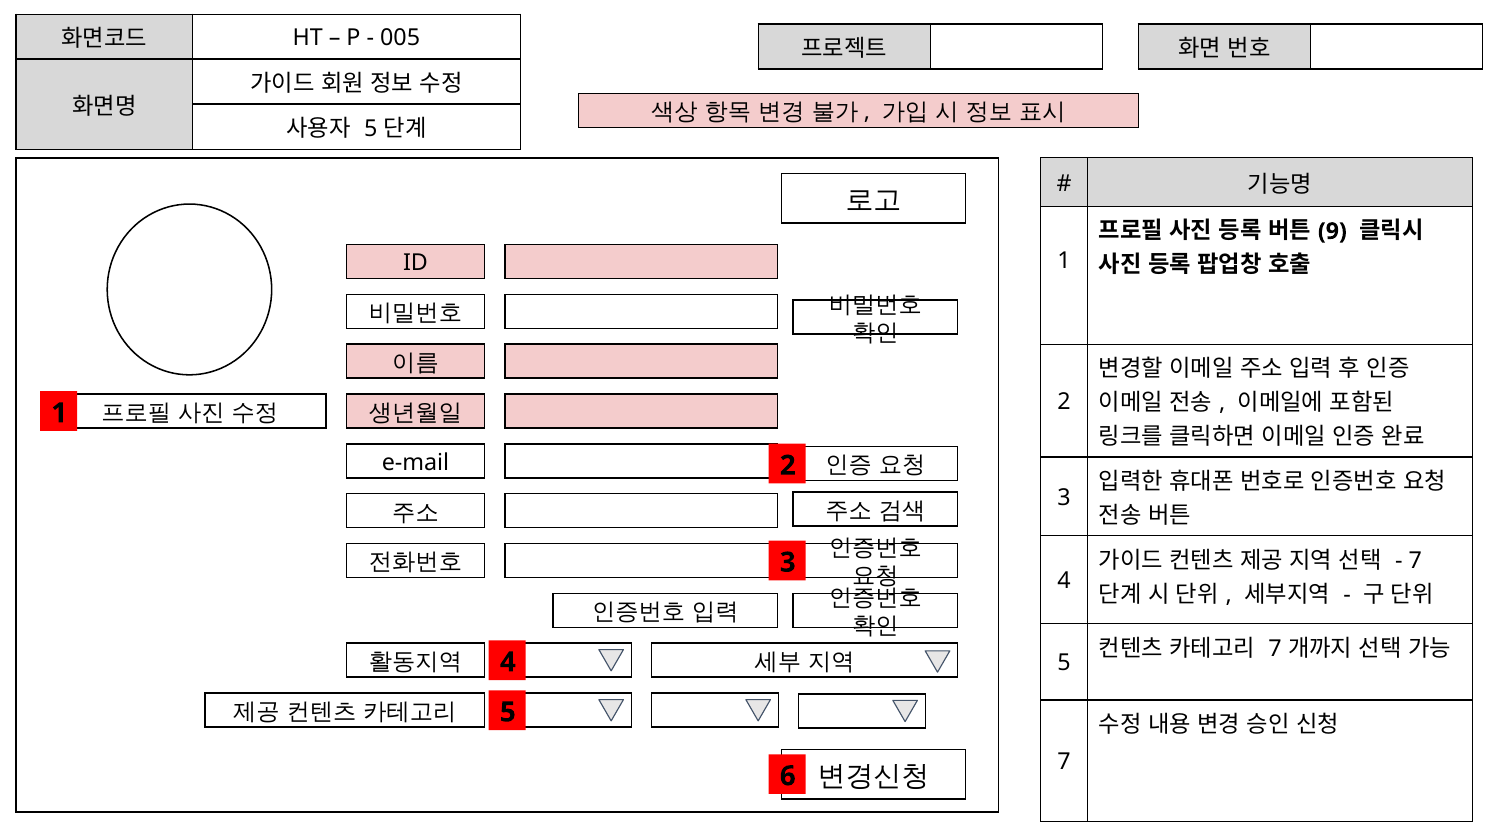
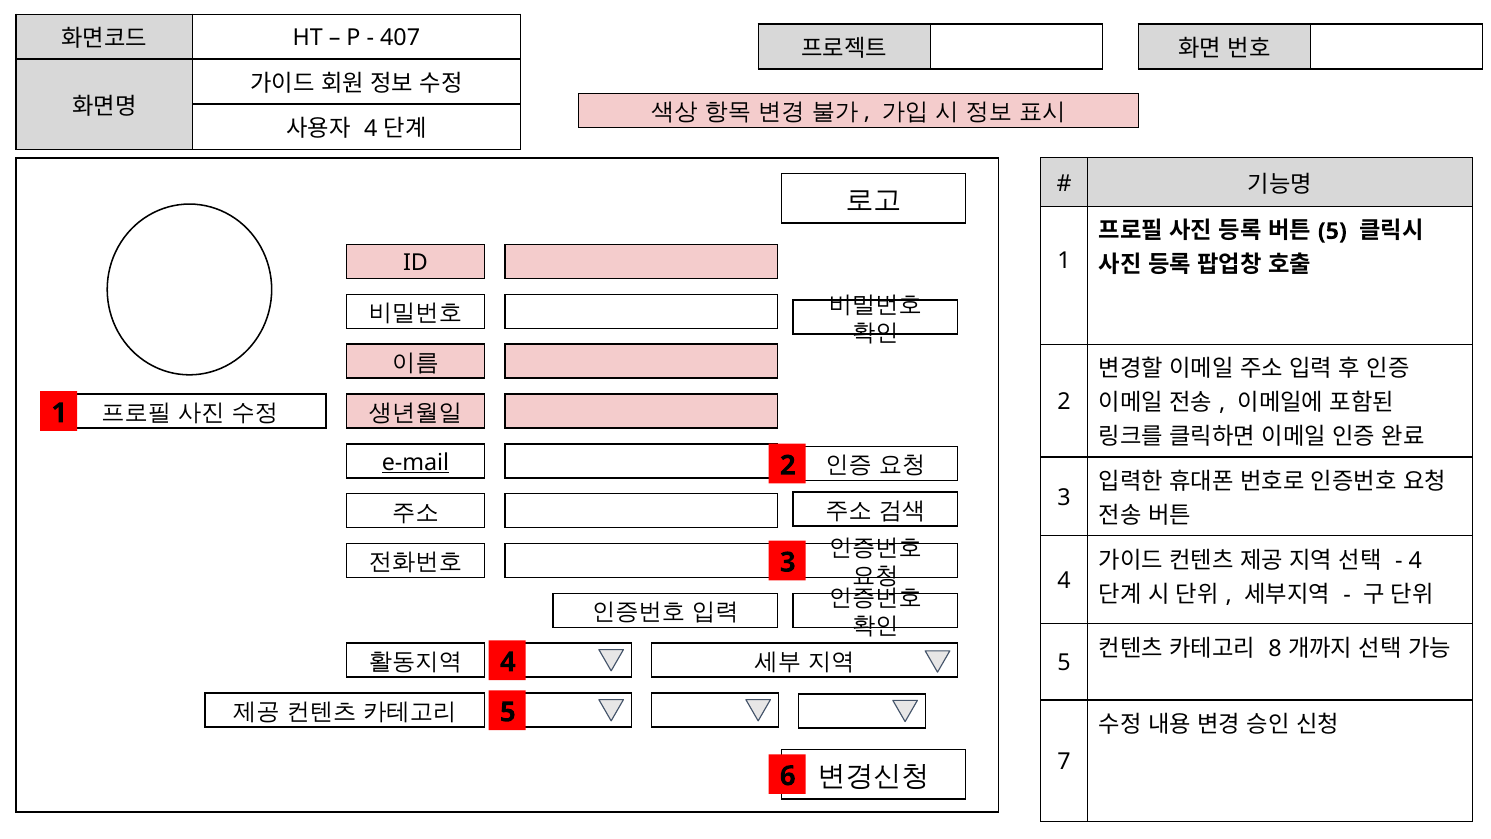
005: 005 -> 407
5 at (371, 129): 5 -> 4
9 at (1332, 231): 9 -> 5
e-mail underline: none -> present
7 at (1415, 560): 7 -> 4
7 at (1275, 648): 7 -> 8
